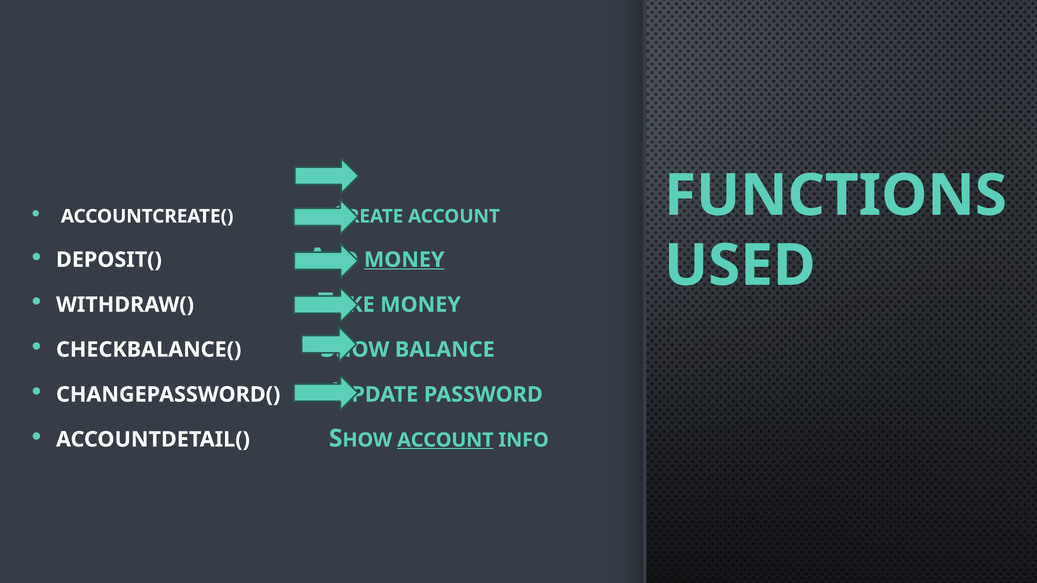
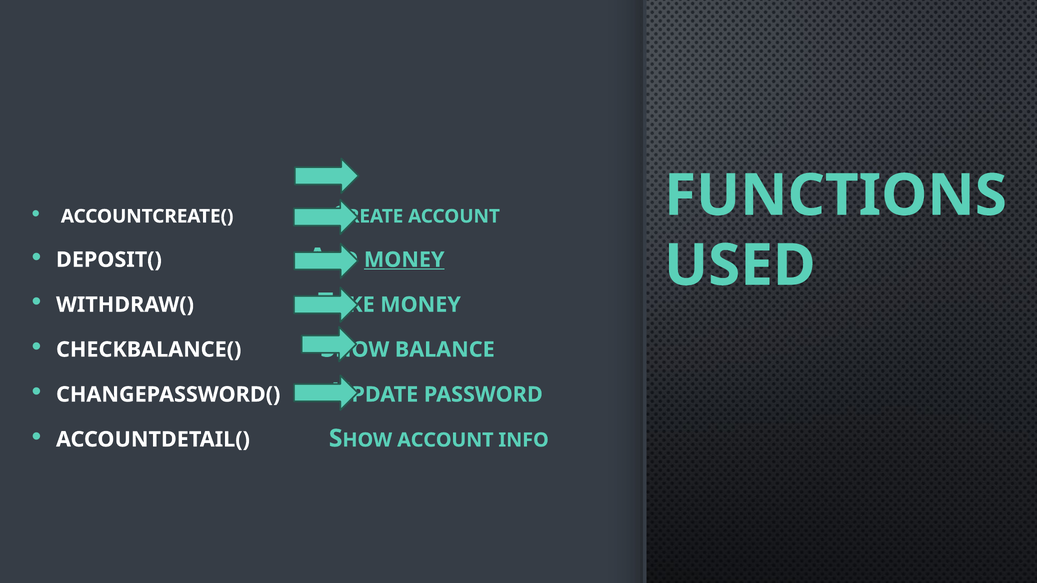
ACCOUNT at (445, 440) underline: present -> none
